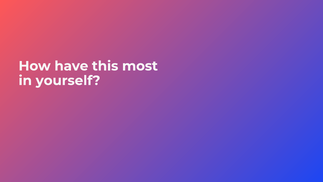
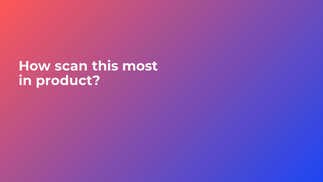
have: have -> scan
yourself: yourself -> product
